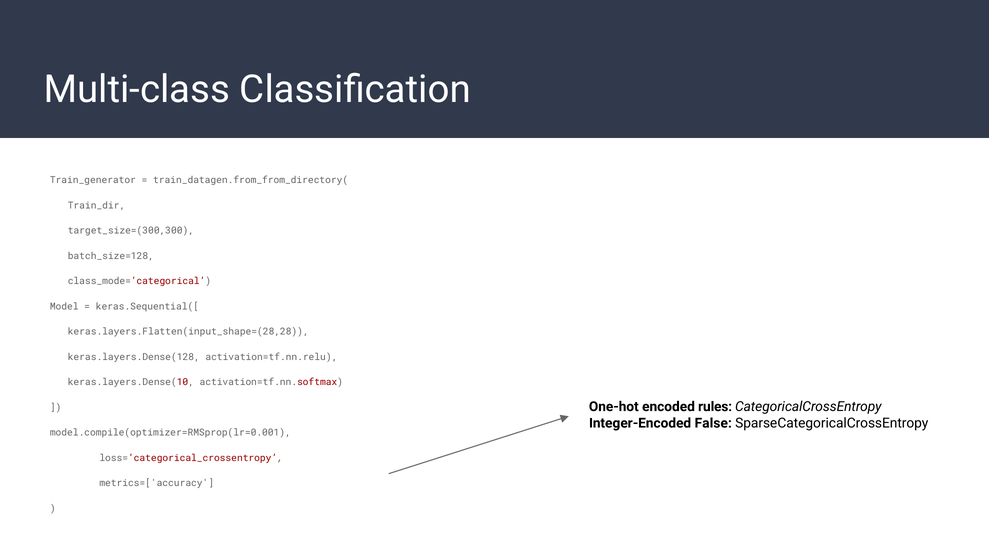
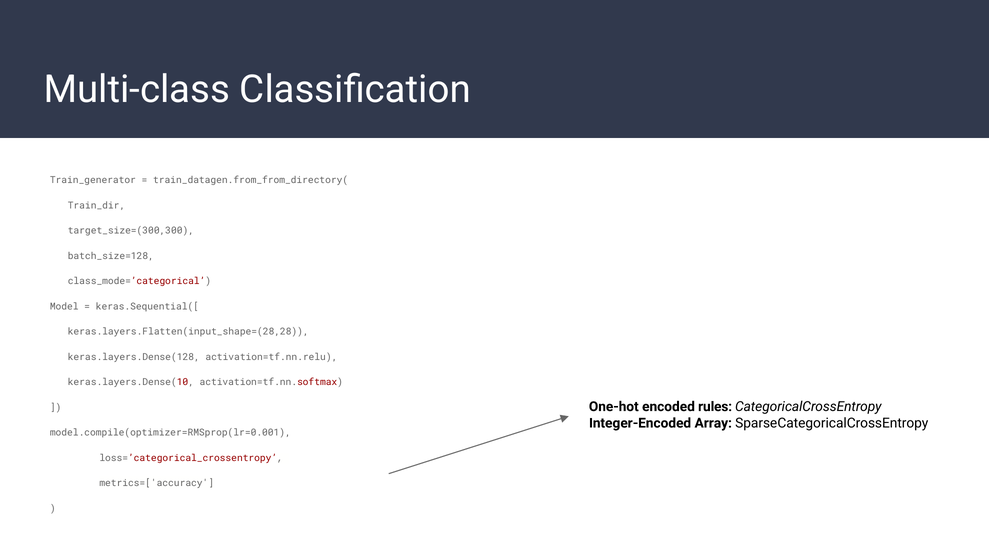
False: False -> Array
